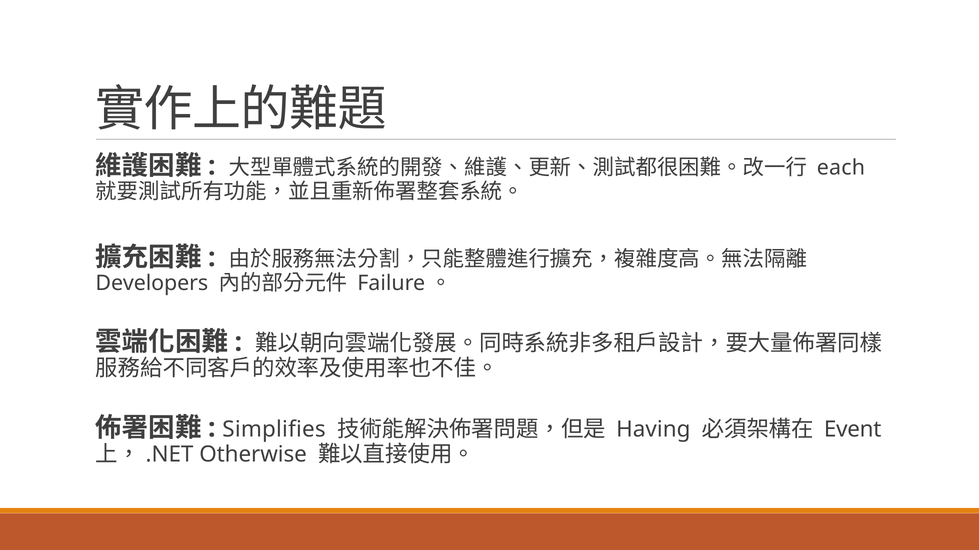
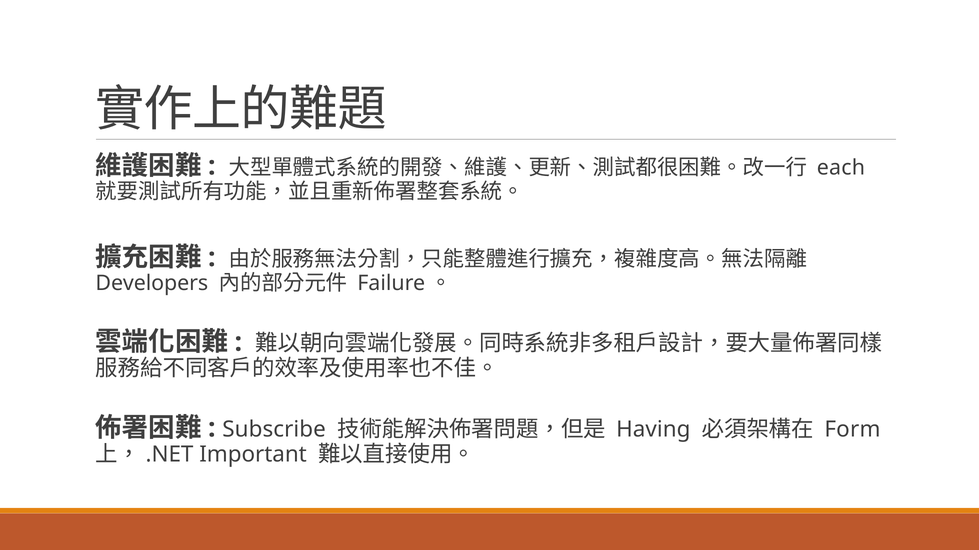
Simplifies: Simplifies -> Subscribe
Event: Event -> Form
Otherwise: Otherwise -> Important
